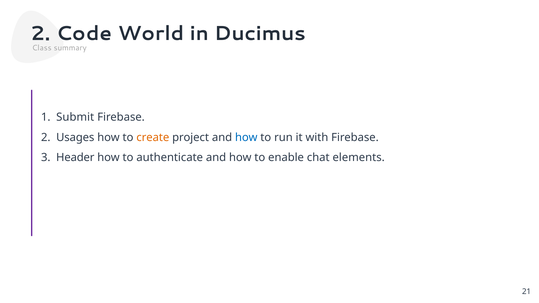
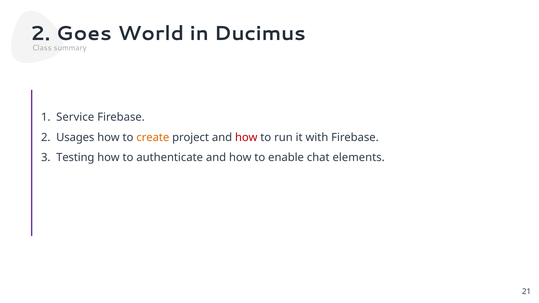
Code: Code -> Goes
Submit: Submit -> Service
how at (246, 137) colour: blue -> red
Header: Header -> Testing
